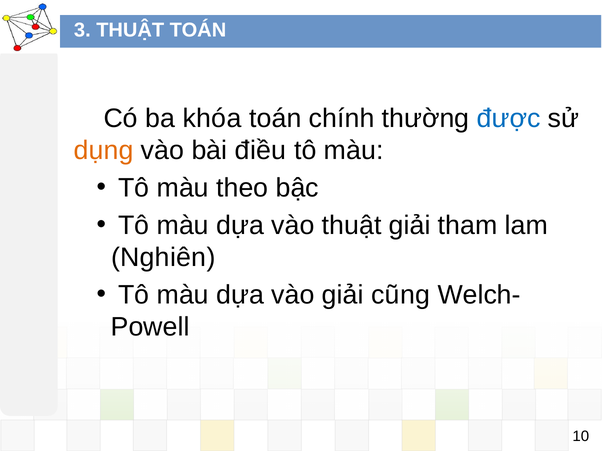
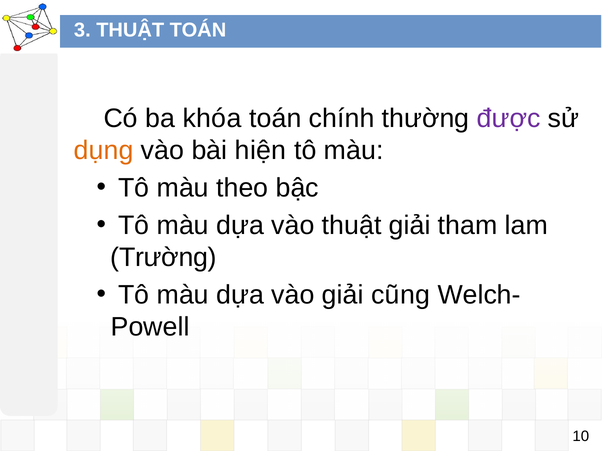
được colour: blue -> purple
điều: điều -> hiện
Nghiên: Nghiên -> Trường
